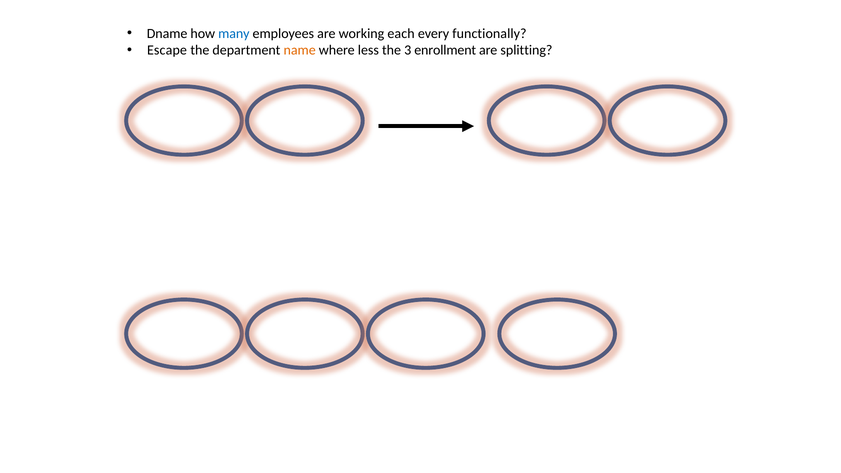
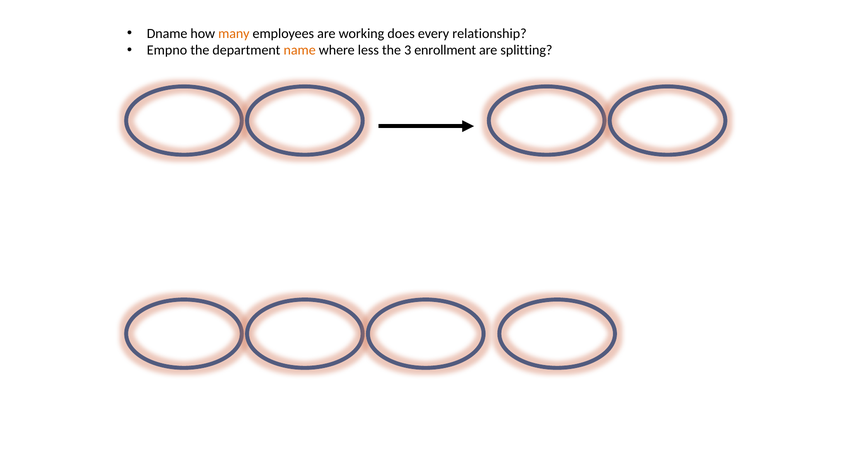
many colour: blue -> orange
each: each -> does
functionally: functionally -> relationship
Escape: Escape -> Empno
